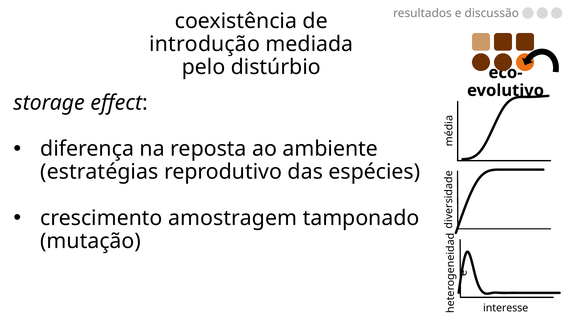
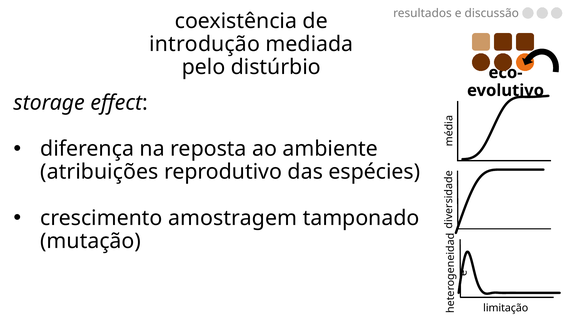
estratégias: estratégias -> atribuições
interesse: interesse -> limitação
